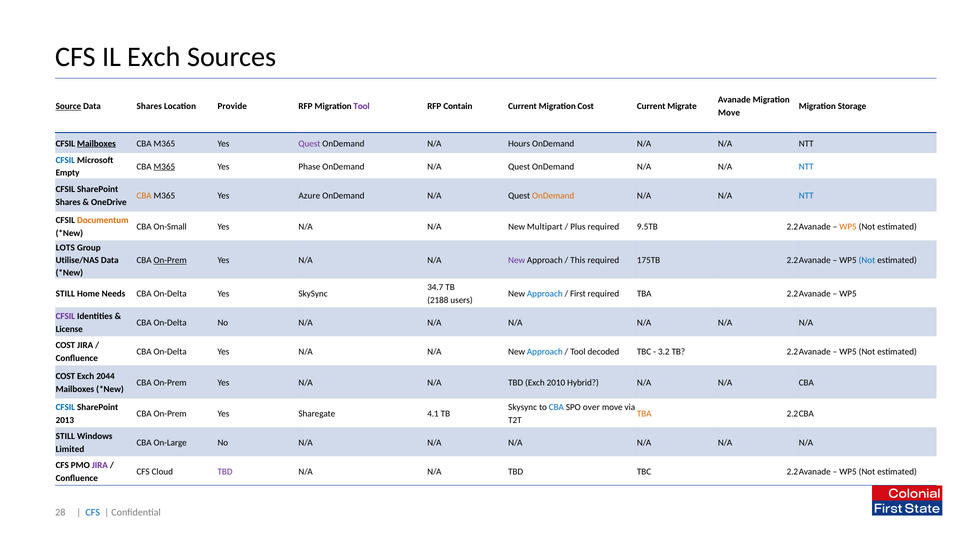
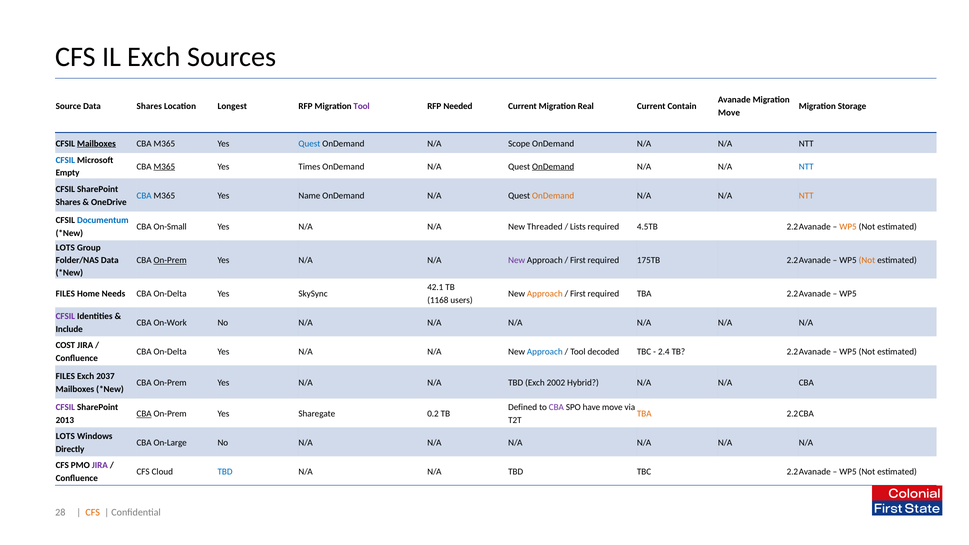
Source underline: present -> none
Provide: Provide -> Longest
Contain: Contain -> Needed
Migration Cost: Cost -> Real
Migrate: Migrate -> Contain
Quest at (309, 144) colour: purple -> blue
Hours: Hours -> Scope
Phase: Phase -> Times
OnDemand at (553, 167) underline: none -> present
CBA at (144, 196) colour: orange -> blue
Azure: Azure -> Name
NTT at (806, 196) colour: blue -> orange
Documentum colour: orange -> blue
Multipart: Multipart -> Threaded
Plus: Plus -> Lists
9.5TB: 9.5TB -> 4.5TB
Utilise/NAS: Utilise/NAS -> Folder/NAS
This at (578, 260): This -> First
Not at (867, 260) colour: blue -> orange
34.7: 34.7 -> 42.1
STILL at (65, 294): STILL -> FILES
Approach at (545, 294) colour: blue -> orange
2188: 2188 -> 1168
On-Delta at (170, 323): On-Delta -> On-Work
License: License -> Include
3.2: 3.2 -> 2.4
COST at (65, 376): COST -> FILES
2044: 2044 -> 2037
2010: 2010 -> 2002
CFSIL at (65, 407) colour: blue -> purple
Skysync at (523, 407): Skysync -> Defined
CBA at (556, 407) colour: blue -> purple
over: over -> have
CBA at (144, 414) underline: none -> present
4.1: 4.1 -> 0.2
STILL at (65, 436): STILL -> LOTS
Limited: Limited -> Directly
TBD at (225, 472) colour: purple -> blue
CFS at (93, 513) colour: blue -> orange
